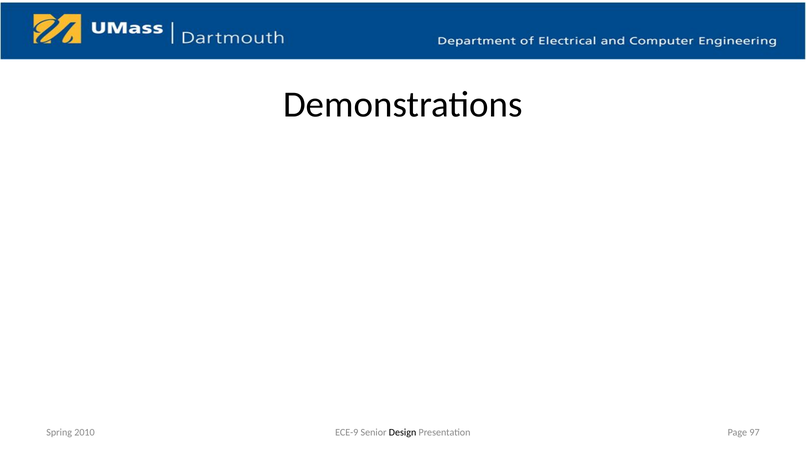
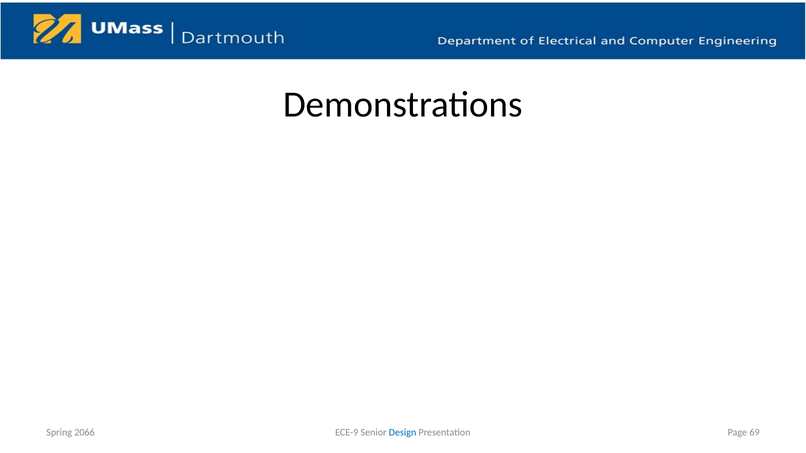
Design colour: black -> blue
2010: 2010 -> 2066
97: 97 -> 69
